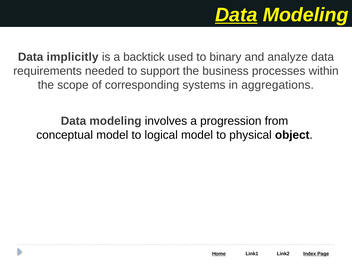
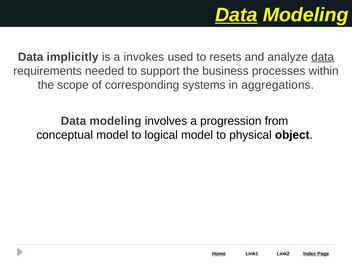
backtick: backtick -> invokes
binary: binary -> resets
data at (323, 57) underline: none -> present
